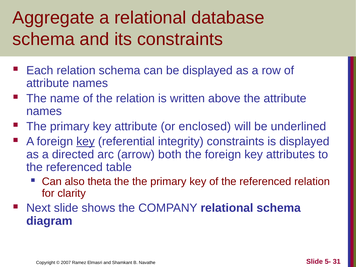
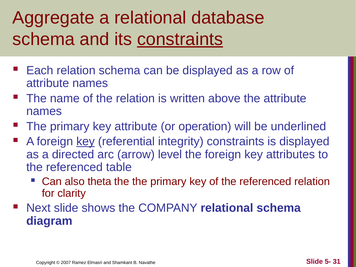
constraints at (180, 39) underline: none -> present
enclosed: enclosed -> operation
both: both -> level
